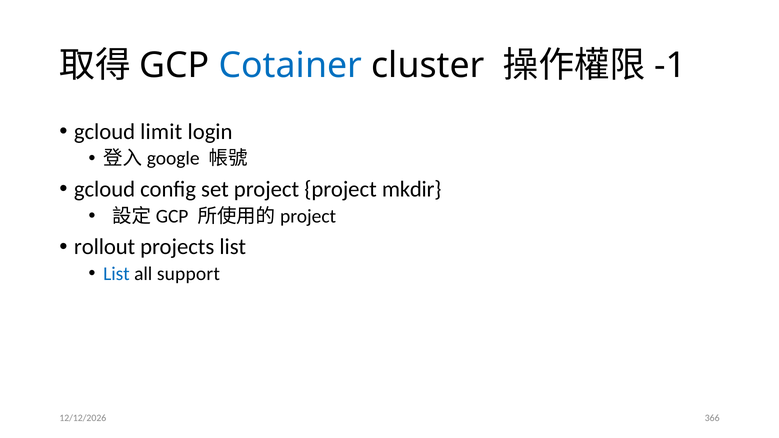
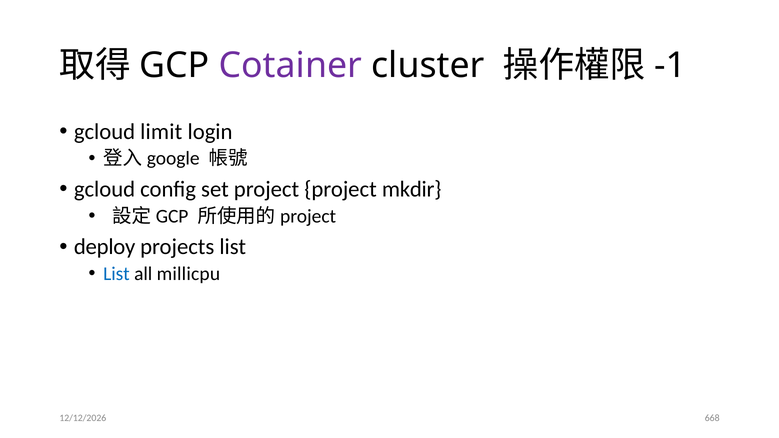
Cotainer colour: blue -> purple
rollout: rollout -> deploy
support: support -> millicpu
366: 366 -> 668
